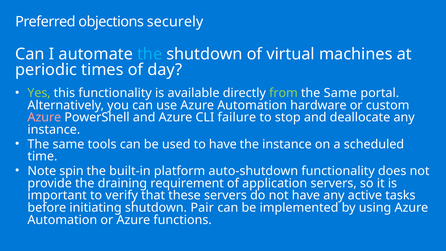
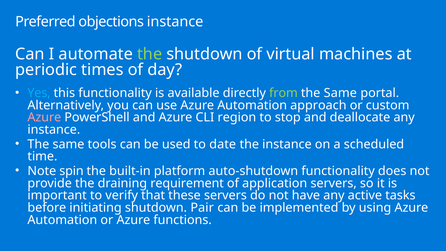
objections securely: securely -> instance
the at (150, 54) colour: light blue -> light green
Yes colour: light green -> light blue
hardware: hardware -> approach
failure: failure -> region
to have: have -> date
